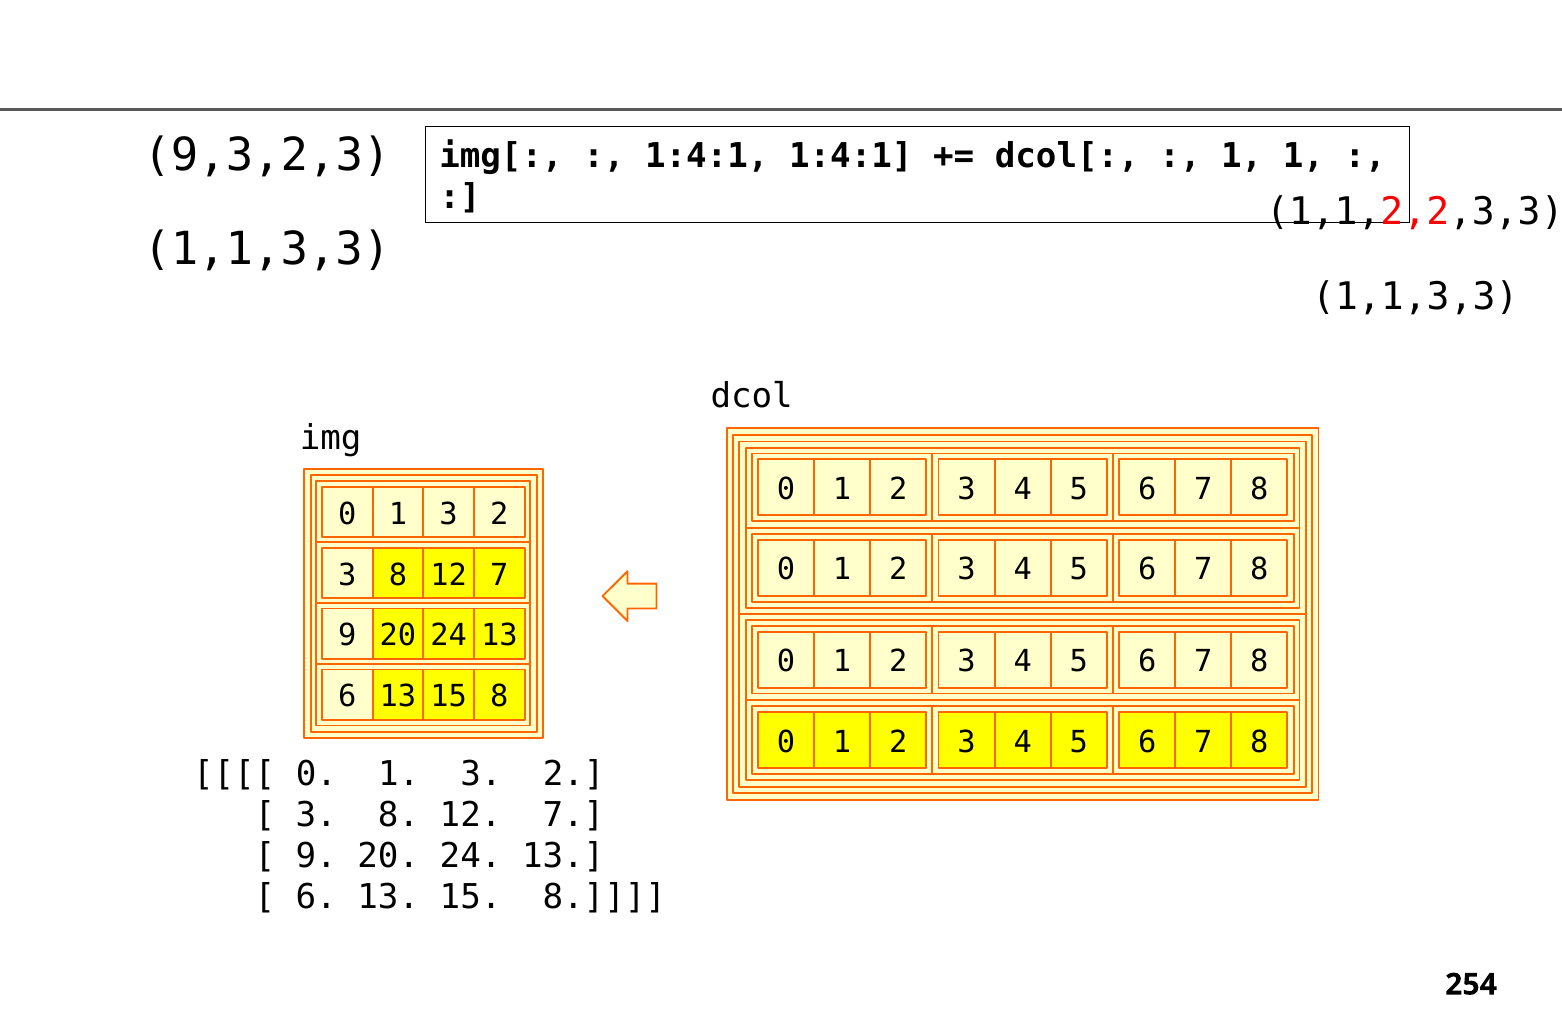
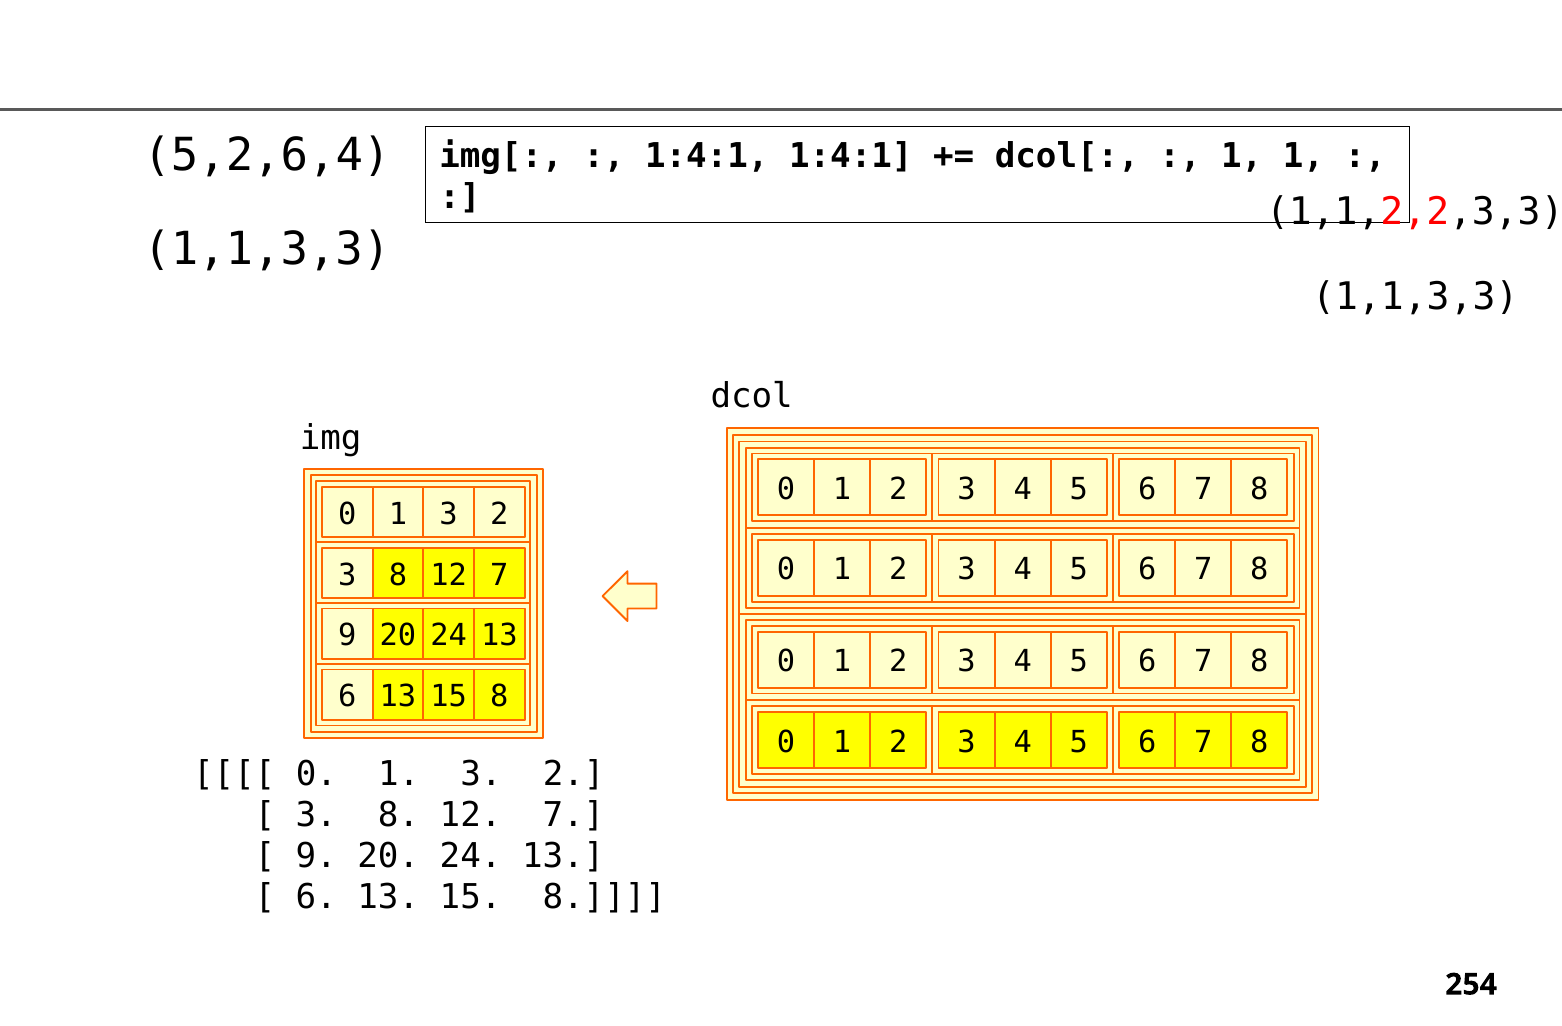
9,3,2,3: 9,3,2,3 -> 5,2,6,4
